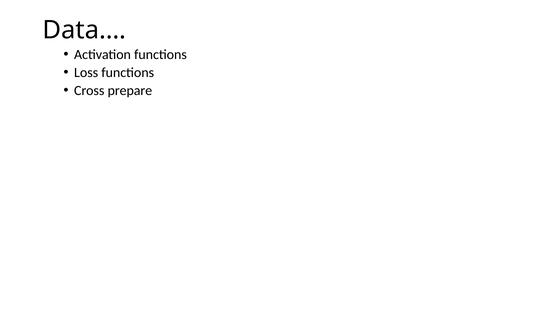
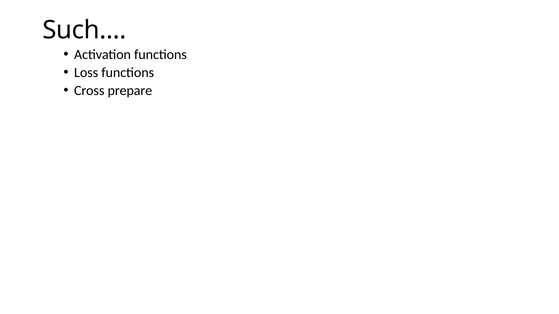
Data…: Data… -> Such…
